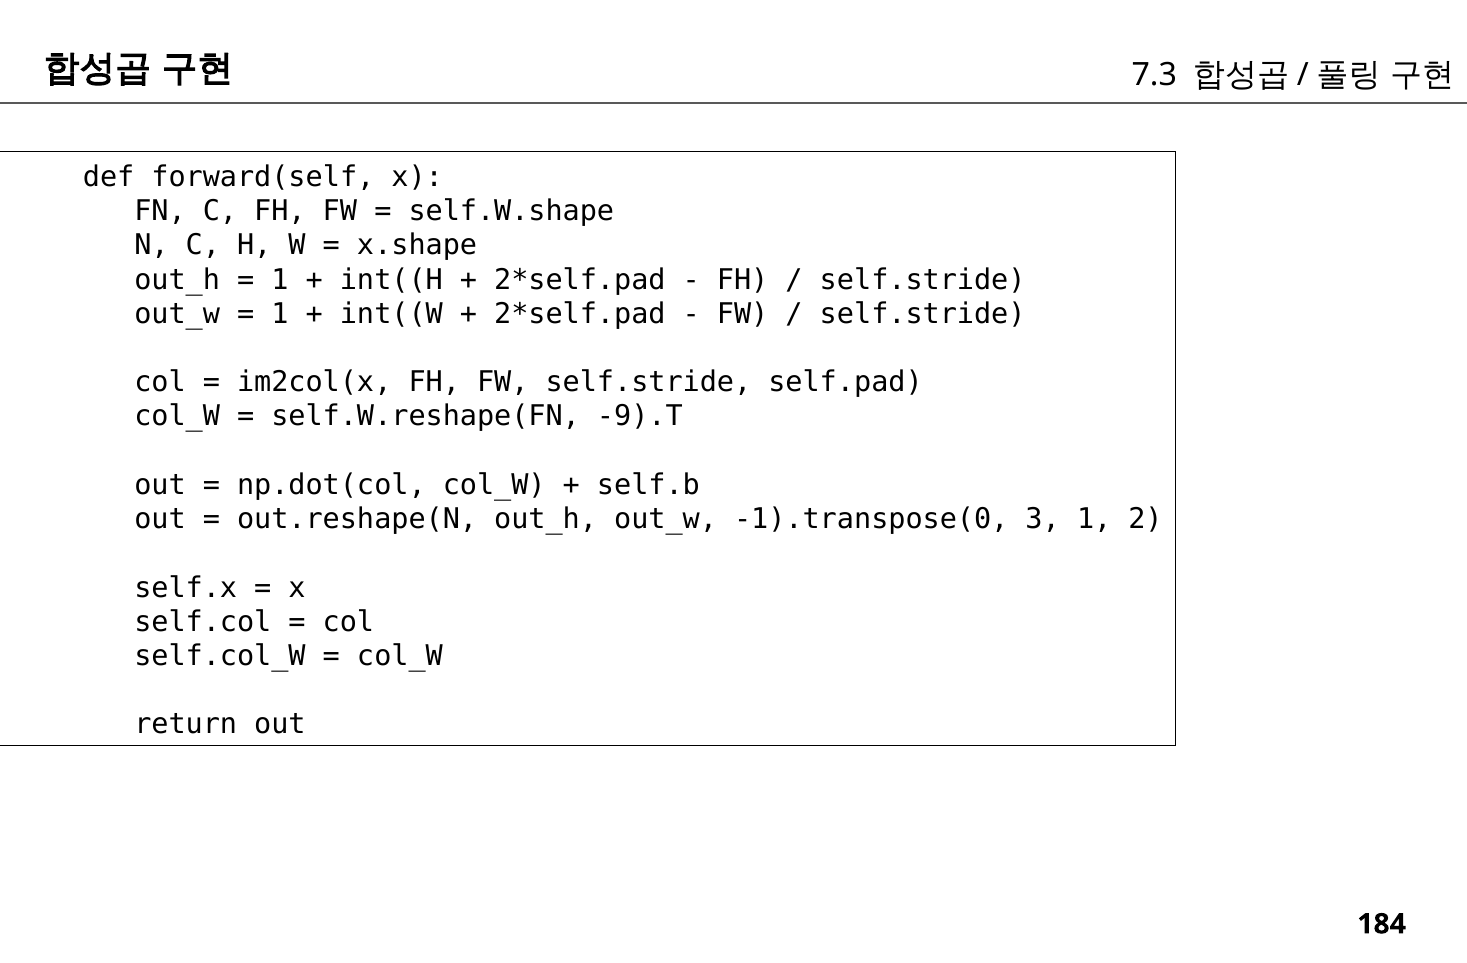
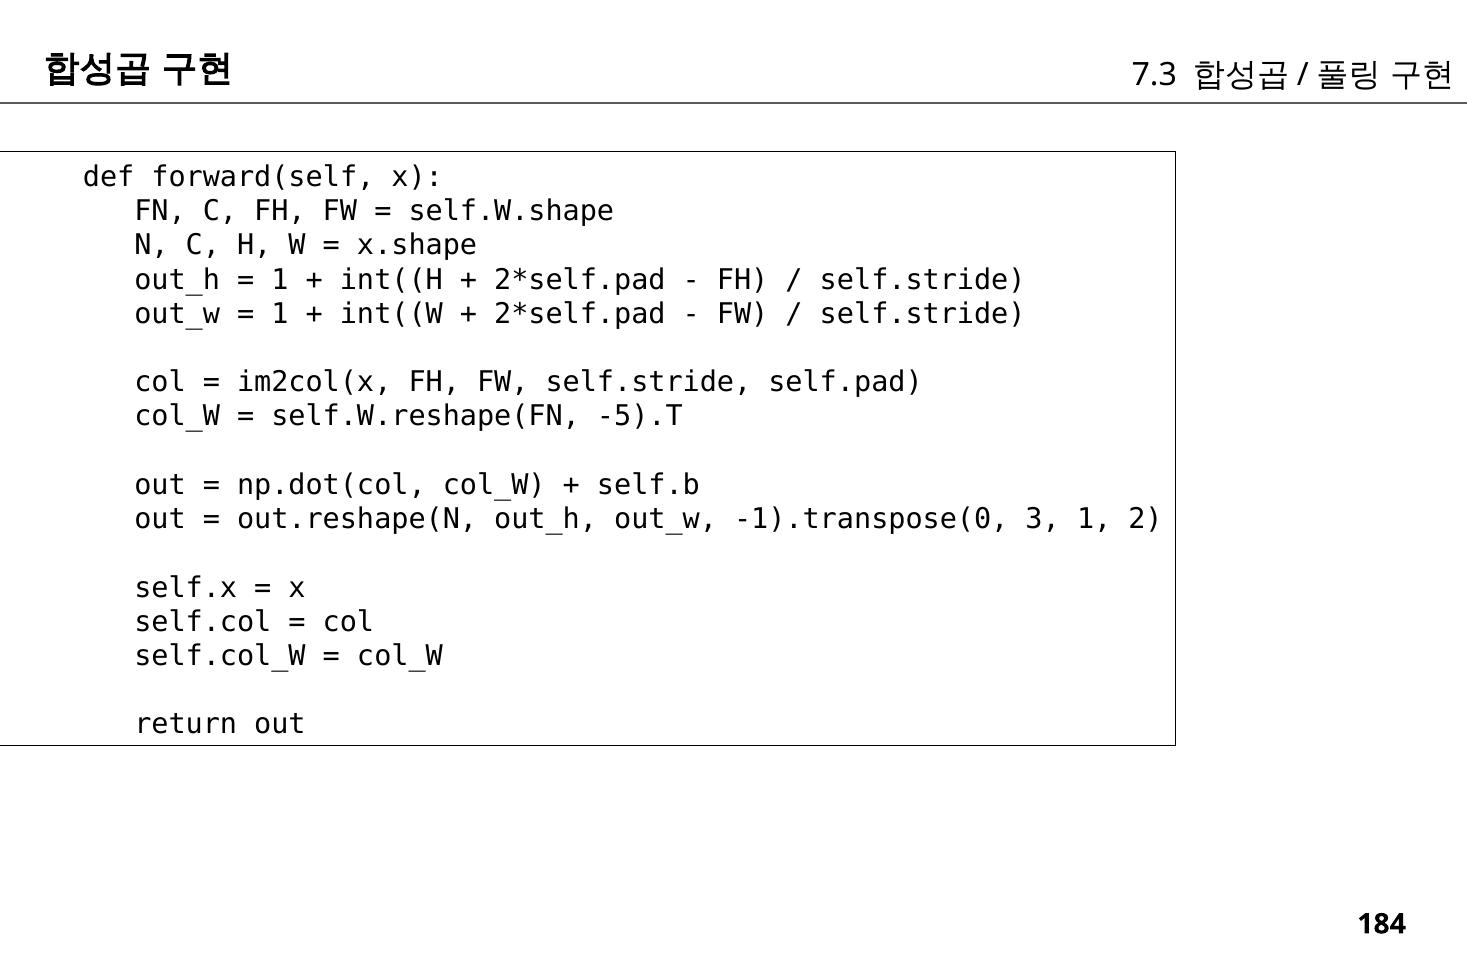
-9).T: -9).T -> -5).T
